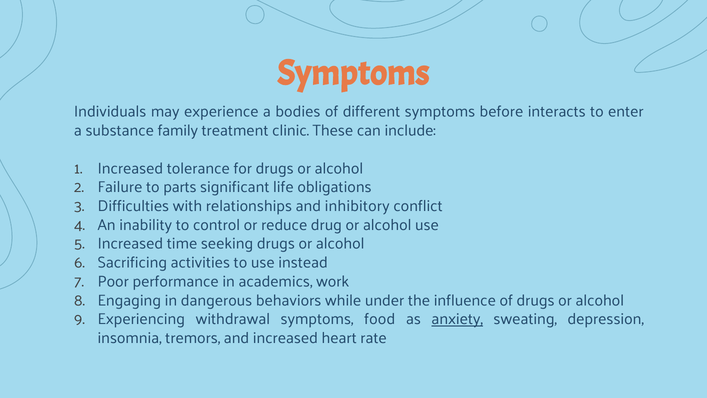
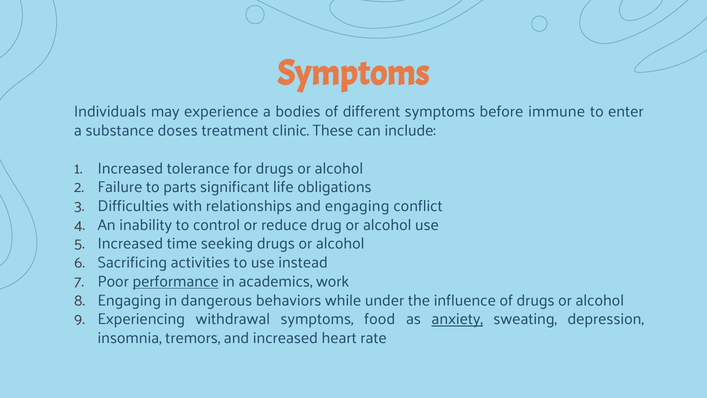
interacts: interacts -> immune
family: family -> doses
and inhibitory: inhibitory -> engaging
performance underline: none -> present
